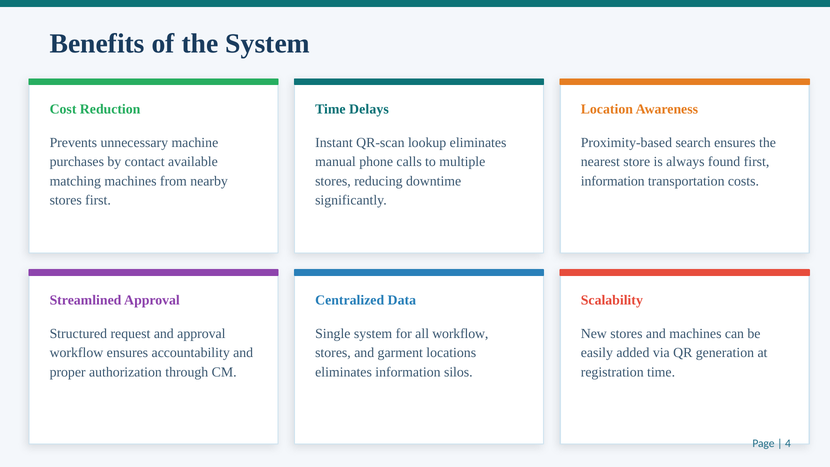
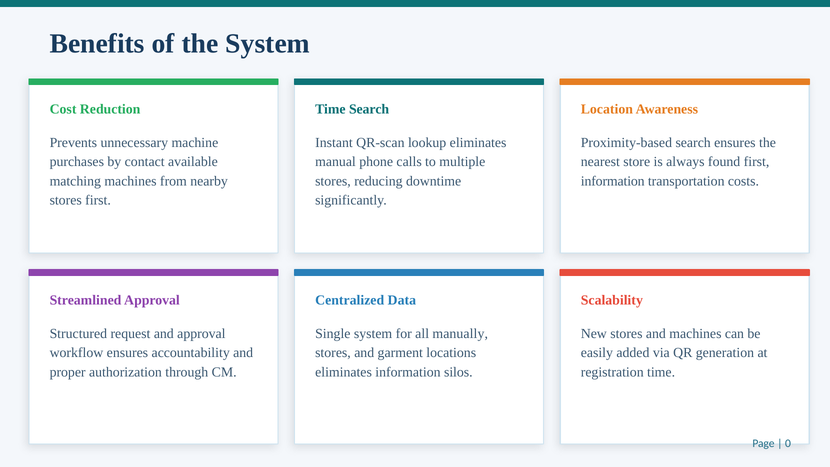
Time Delays: Delays -> Search
all workflow: workflow -> manually
4: 4 -> 0
